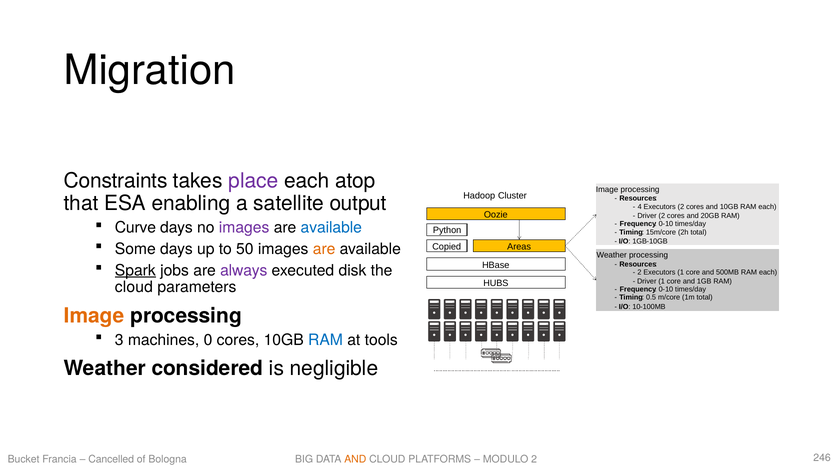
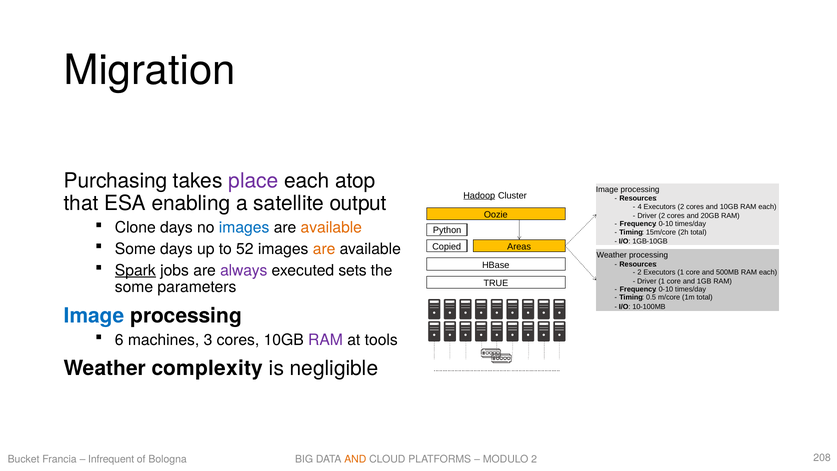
Constraints: Constraints -> Purchasing
Hadoop underline: none -> present
Curve: Curve -> Clone
images at (244, 228) colour: purple -> blue
available at (331, 228) colour: blue -> orange
50: 50 -> 52
disk: disk -> sets
HUBS: HUBS -> TRUE
cloud at (134, 287): cloud -> some
Image at (94, 316) colour: orange -> blue
3: 3 -> 6
0: 0 -> 3
RAM at (326, 340) colour: blue -> purple
considered: considered -> complexity
Cancelled: Cancelled -> Infrequent
246: 246 -> 208
